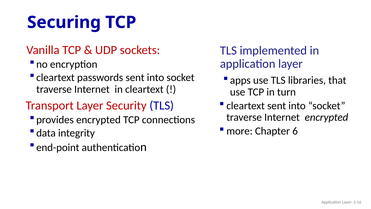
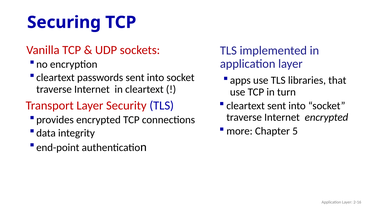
6: 6 -> 5
